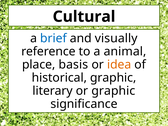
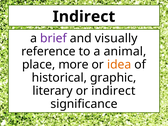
Cultural at (84, 17): Cultural -> Indirect
brief colour: blue -> purple
basis: basis -> more
or graphic: graphic -> indirect
